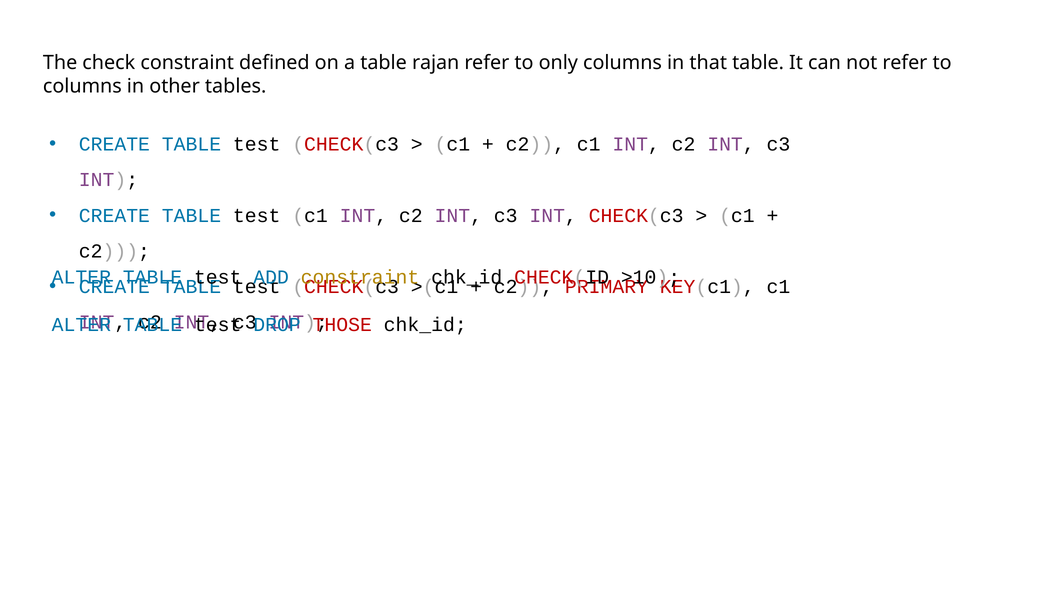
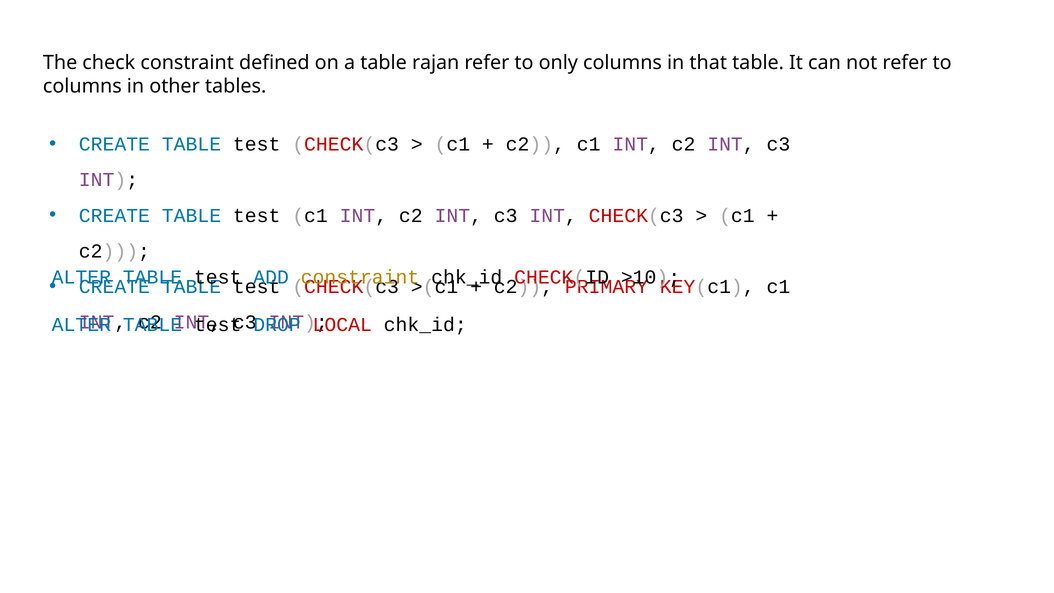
THOSE: THOSE -> LOCAL
